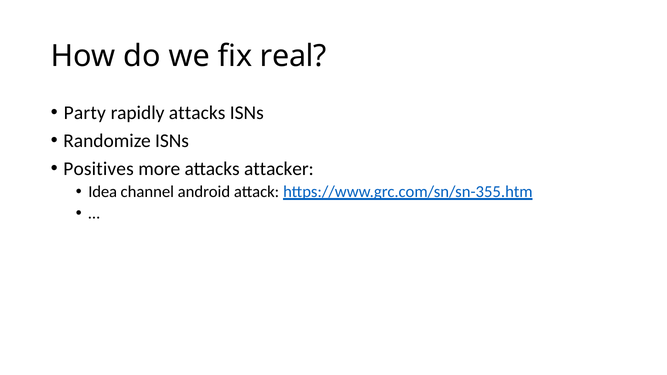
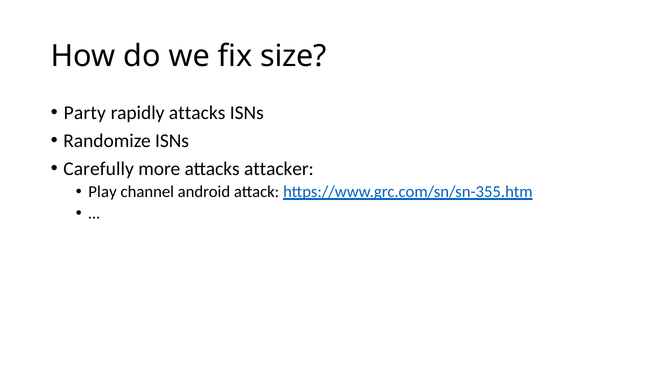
real: real -> size
Positives: Positives -> Carefully
Idea: Idea -> Play
